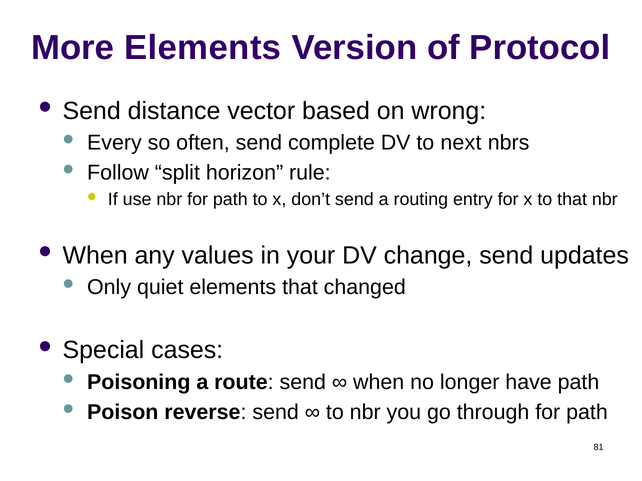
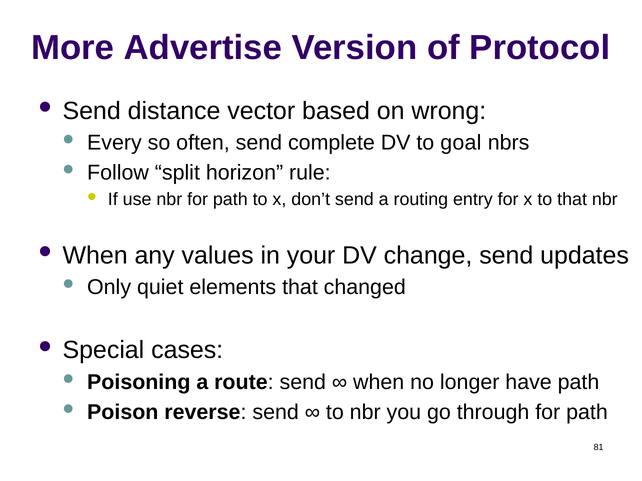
More Elements: Elements -> Advertise
next: next -> goal
